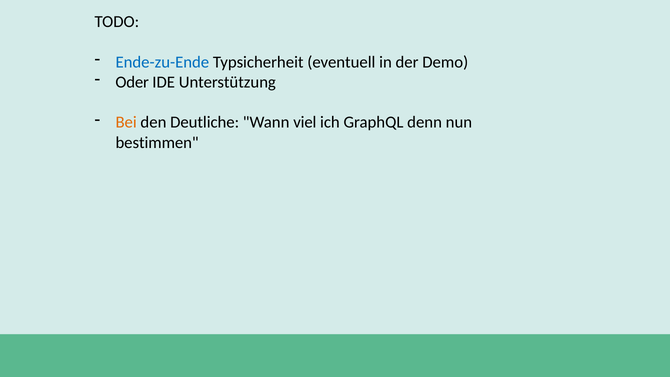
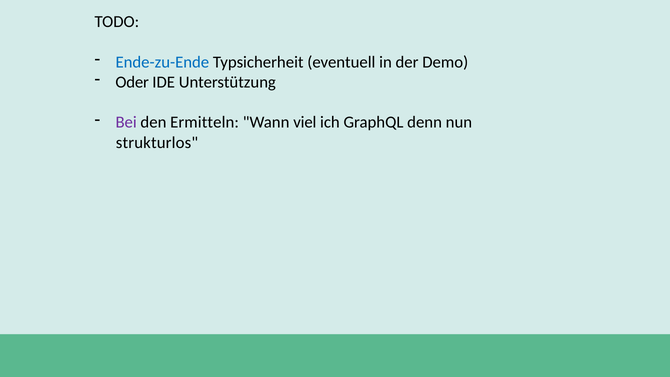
Bei colour: orange -> purple
Deutliche: Deutliche -> Ermitteln
bestimmen: bestimmen -> strukturlos
